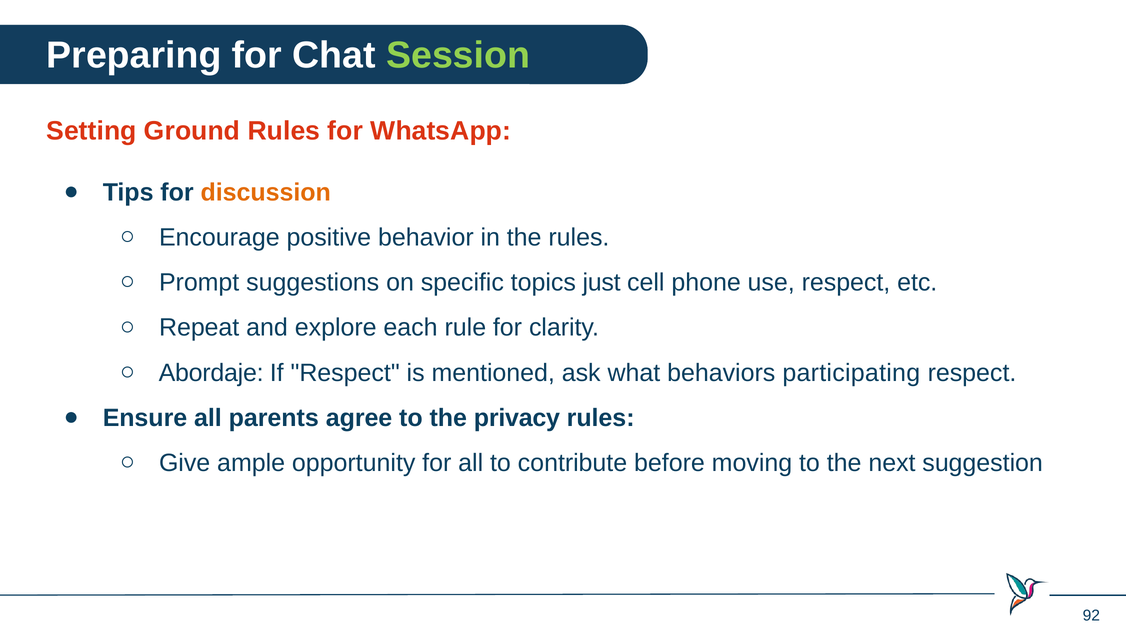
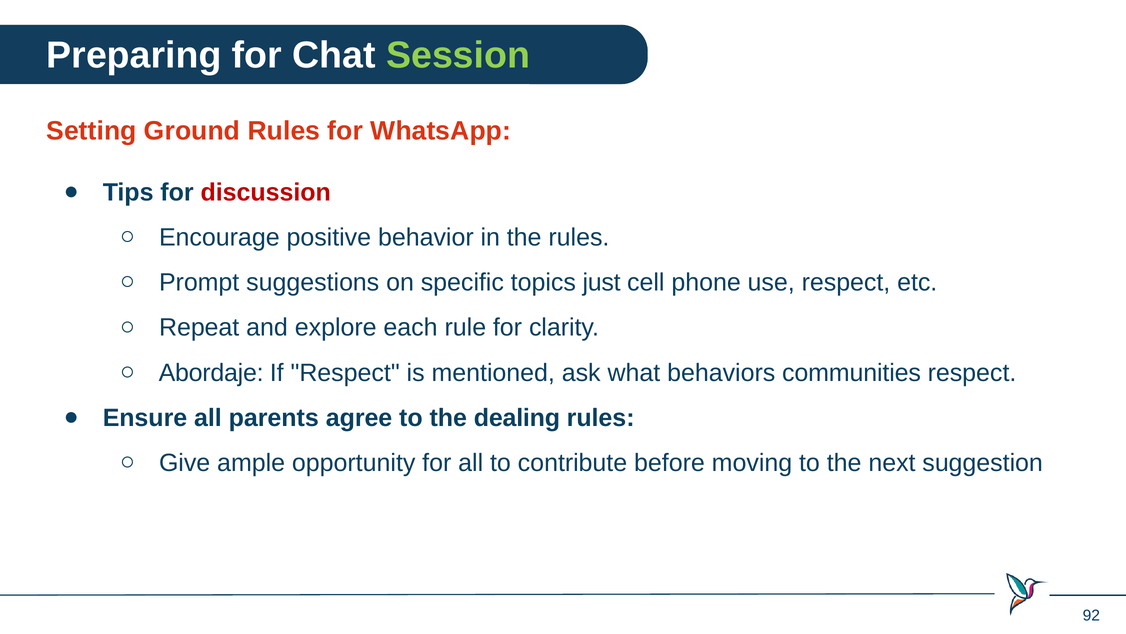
discussion colour: orange -> red
participating: participating -> communities
privacy: privacy -> dealing
